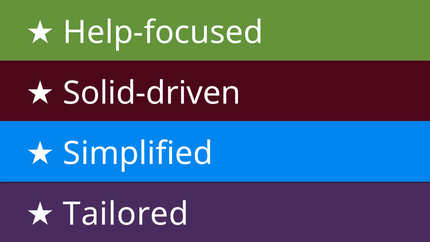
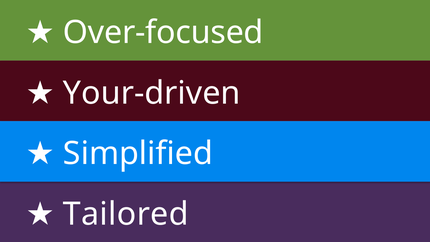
Help-focused: Help-focused -> Over-focused
Solid-driven: Solid-driven -> Your-driven
